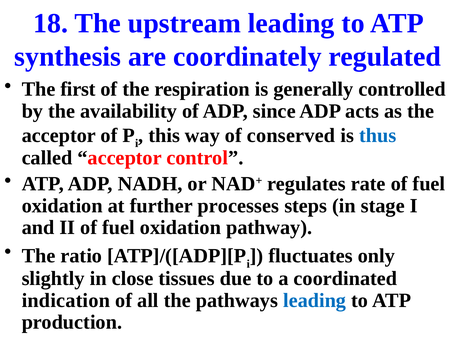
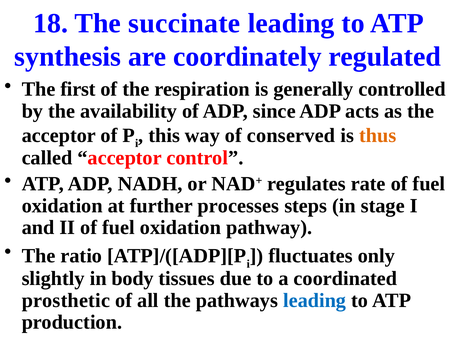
upstream: upstream -> succinate
thus colour: blue -> orange
close: close -> body
indication: indication -> prosthetic
